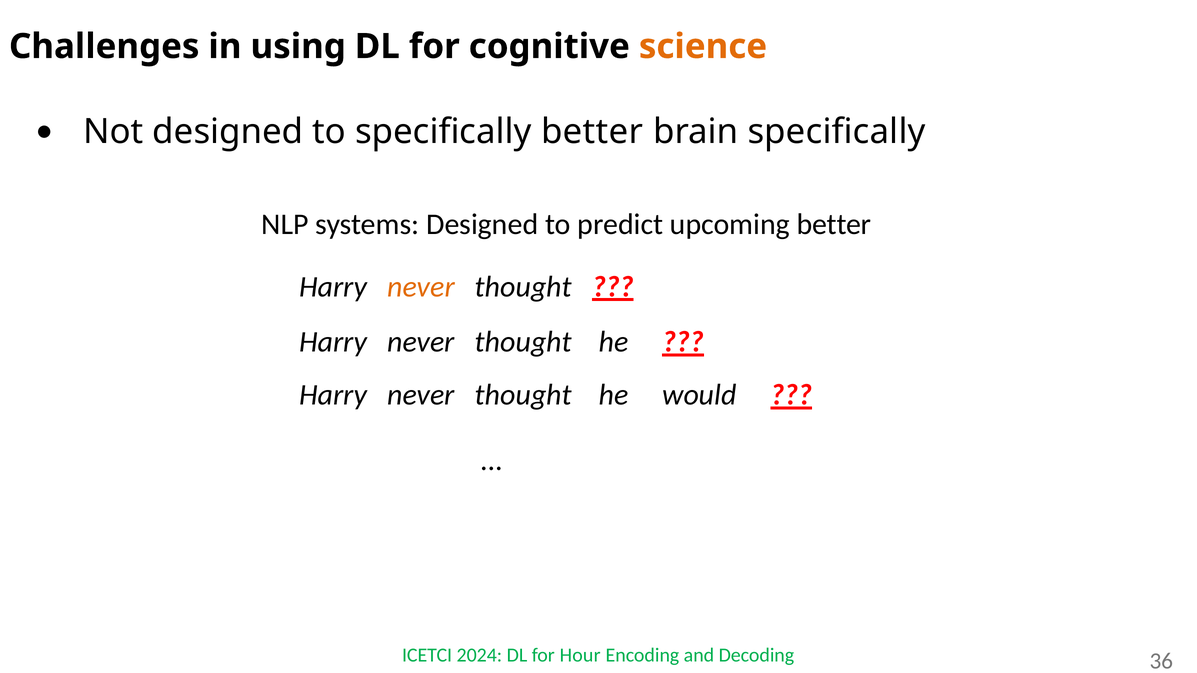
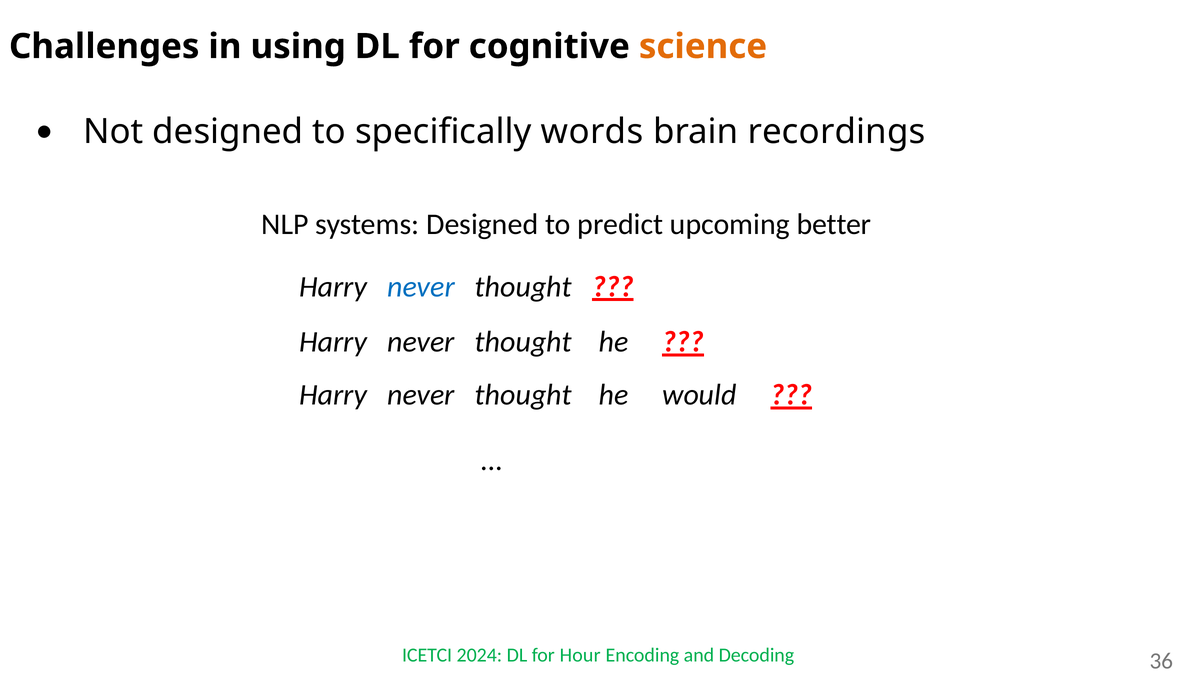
specifically better: better -> words
brain specifically: specifically -> recordings
never at (421, 287) colour: orange -> blue
